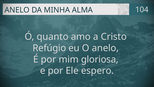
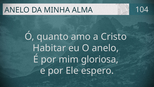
Refúgio: Refúgio -> Habitar
